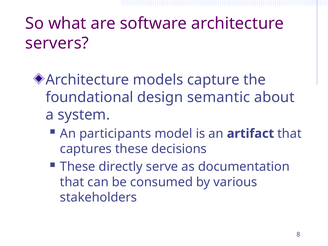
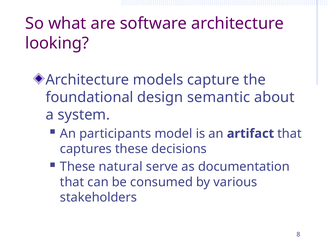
servers: servers -> looking
directly: directly -> natural
